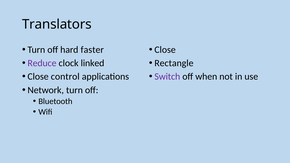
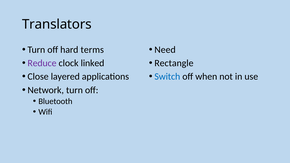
faster: faster -> terms
Close at (165, 50): Close -> Need
control: control -> layered
Switch colour: purple -> blue
